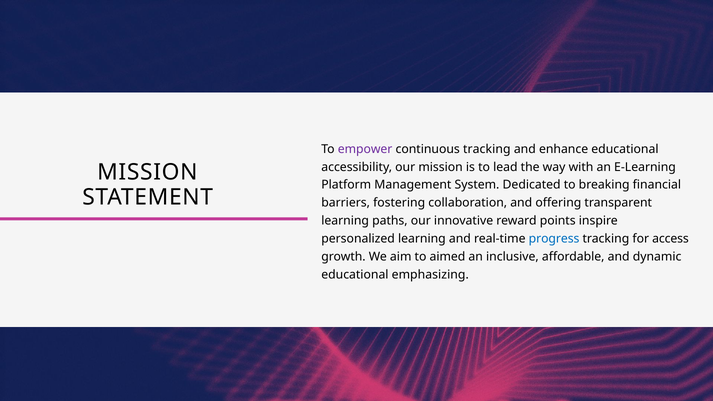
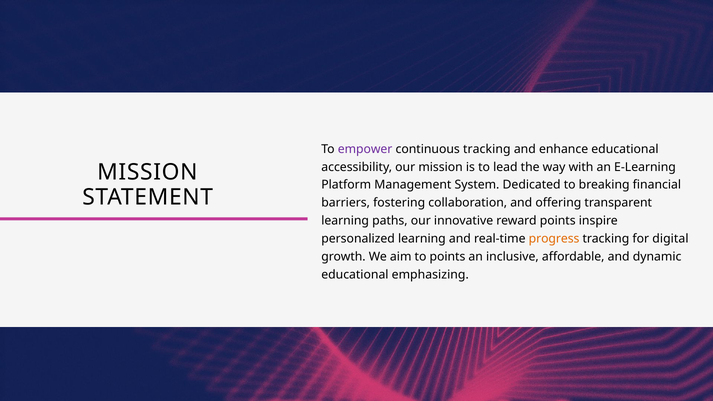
progress colour: blue -> orange
access: access -> digital
to aimed: aimed -> points
